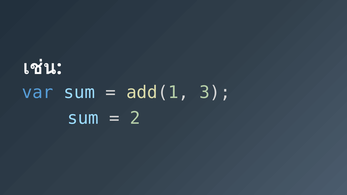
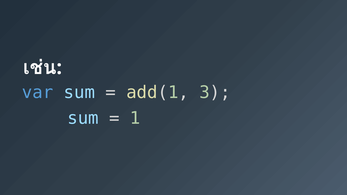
2: 2 -> 1
